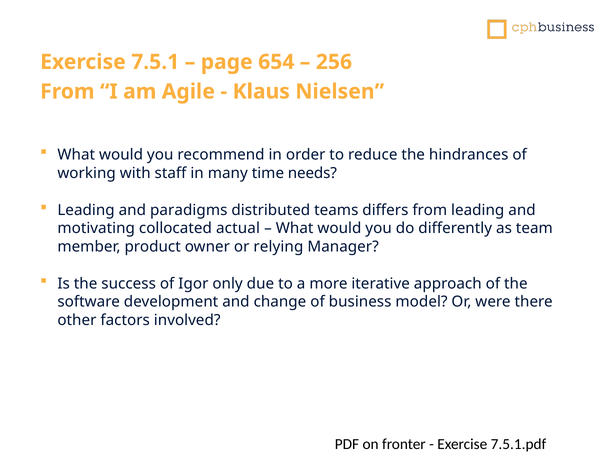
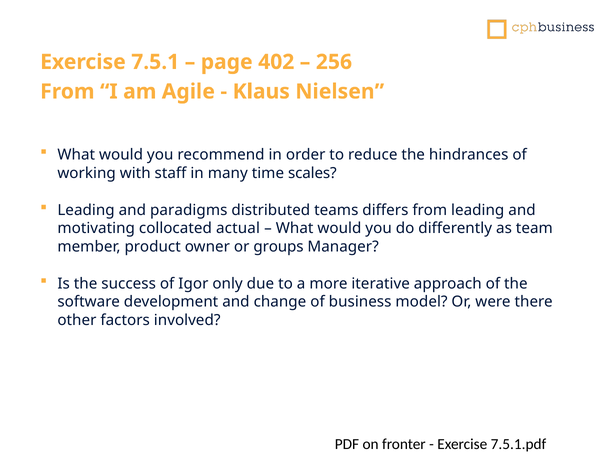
654: 654 -> 402
needs: needs -> scales
relying: relying -> groups
